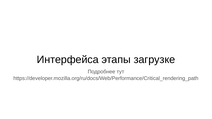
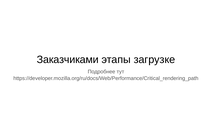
Интерфейса: Интерфейса -> Заказчиками
